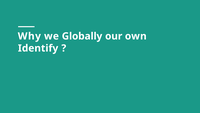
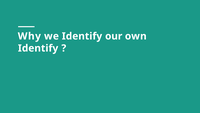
we Globally: Globally -> Identify
